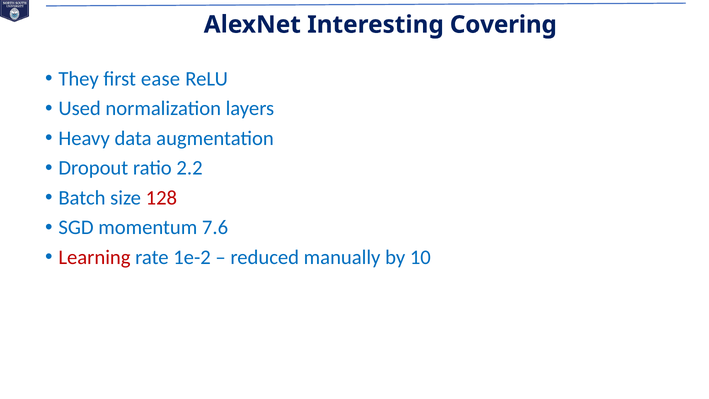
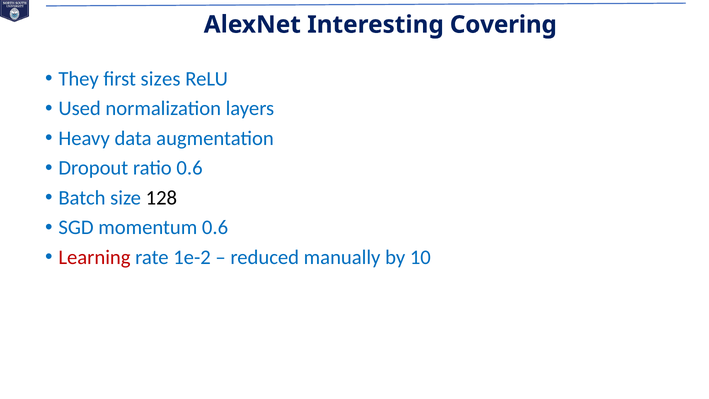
ease: ease -> sizes
ratio 2.2: 2.2 -> 0.6
128 colour: red -> black
momentum 7.6: 7.6 -> 0.6
